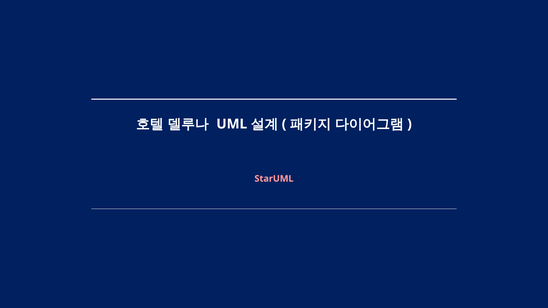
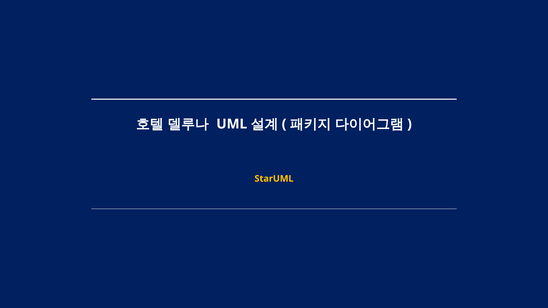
StarUML colour: pink -> yellow
